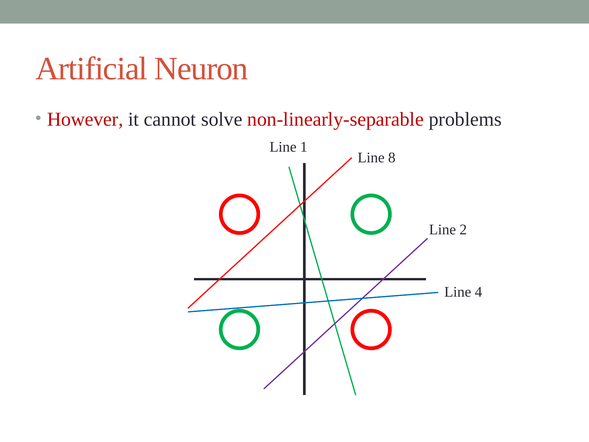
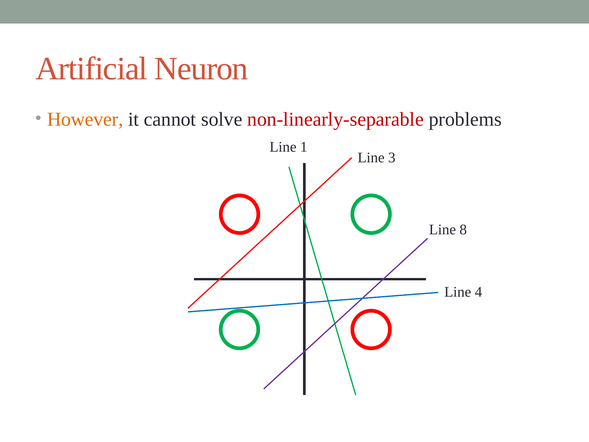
However colour: red -> orange
8: 8 -> 3
2: 2 -> 8
